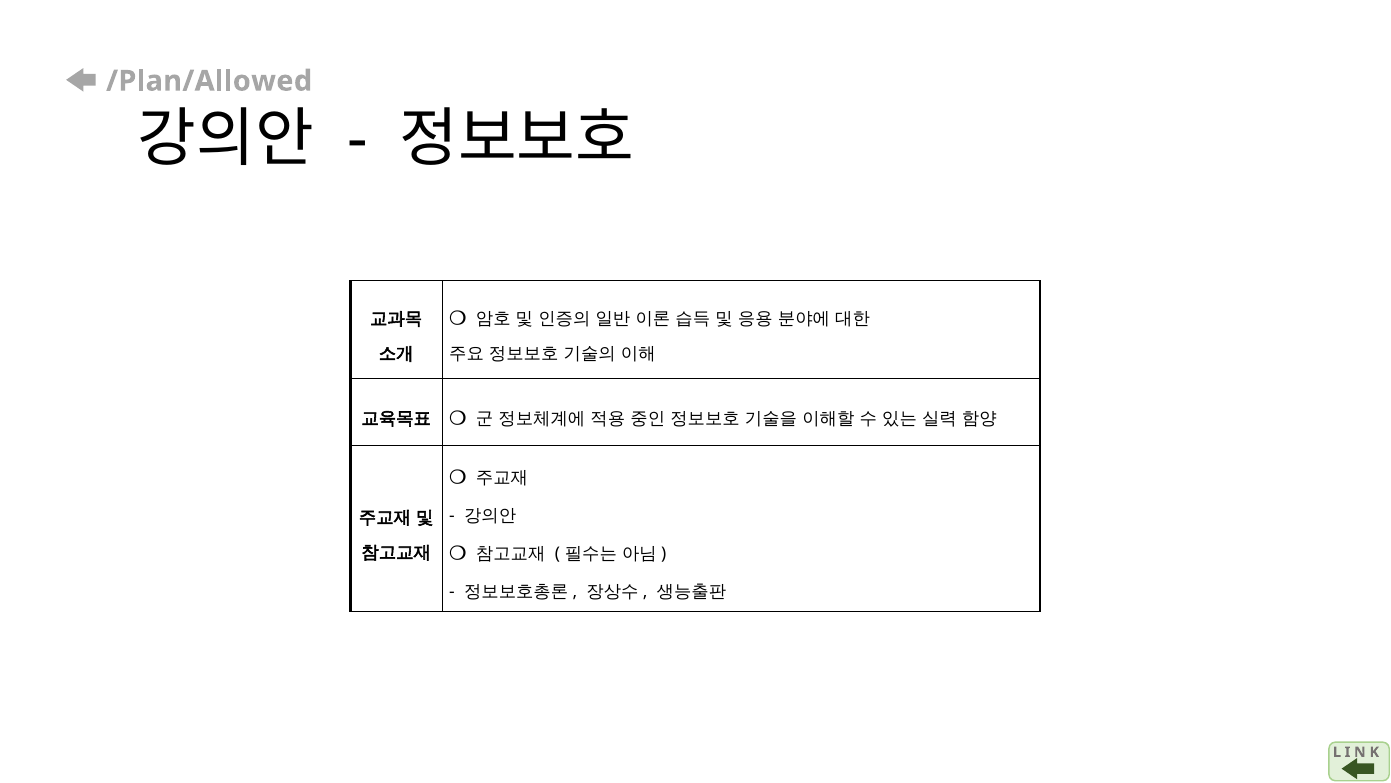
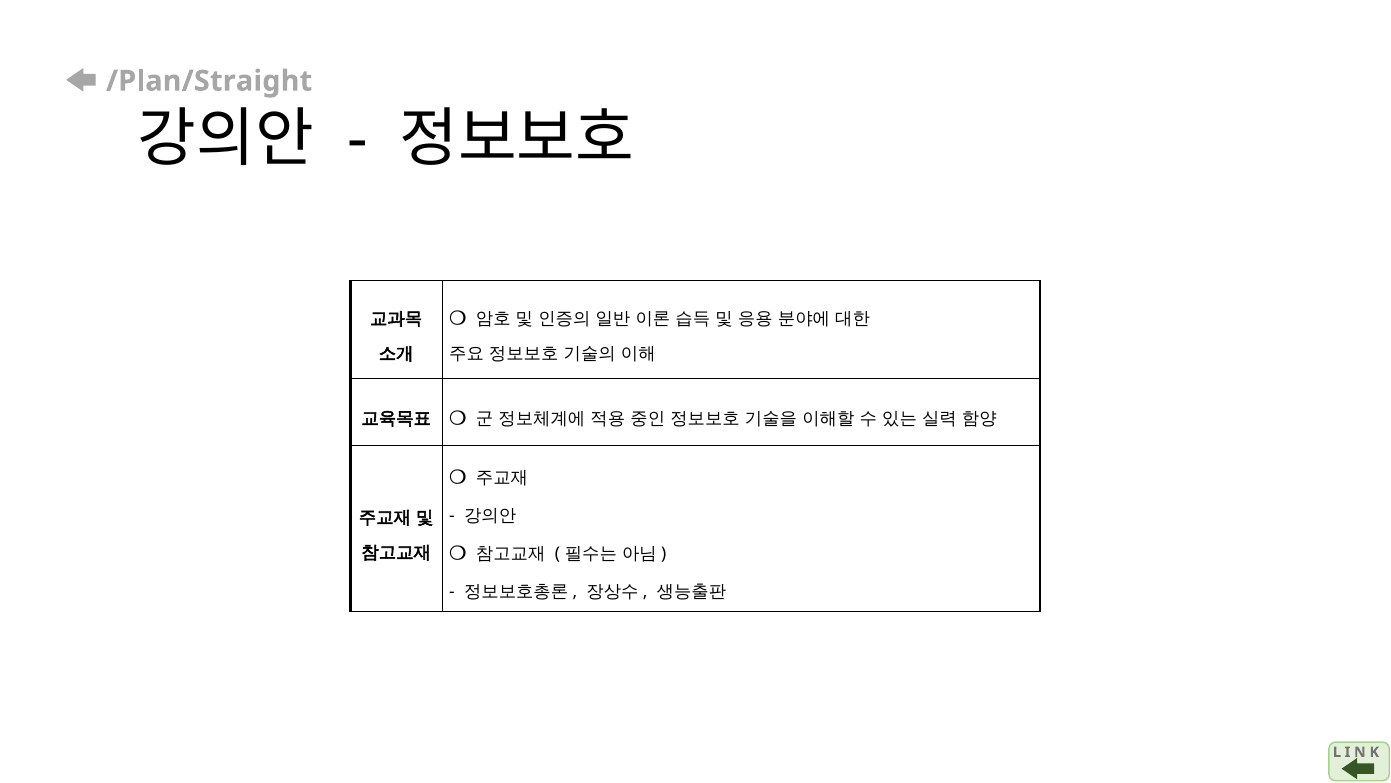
/Plan/Allowed: /Plan/Allowed -> /Plan/Straight
